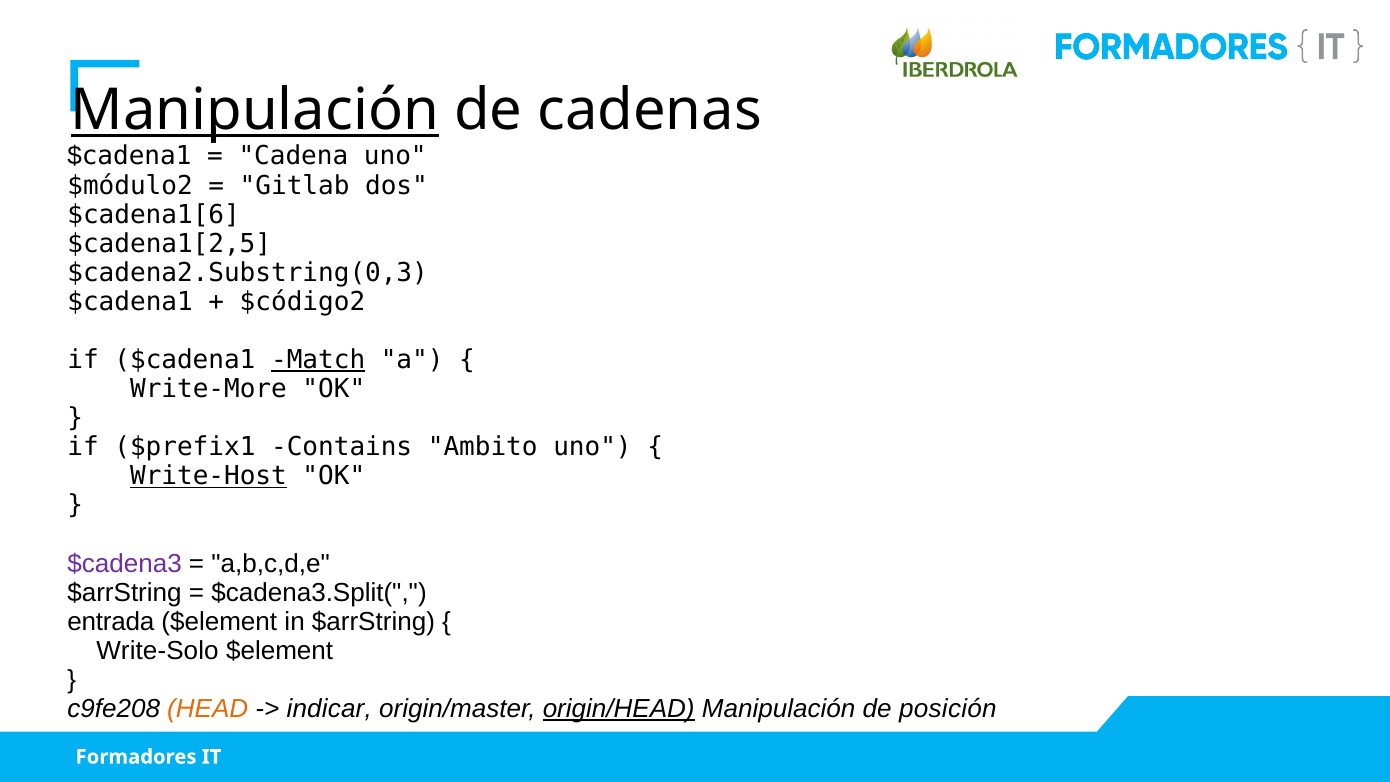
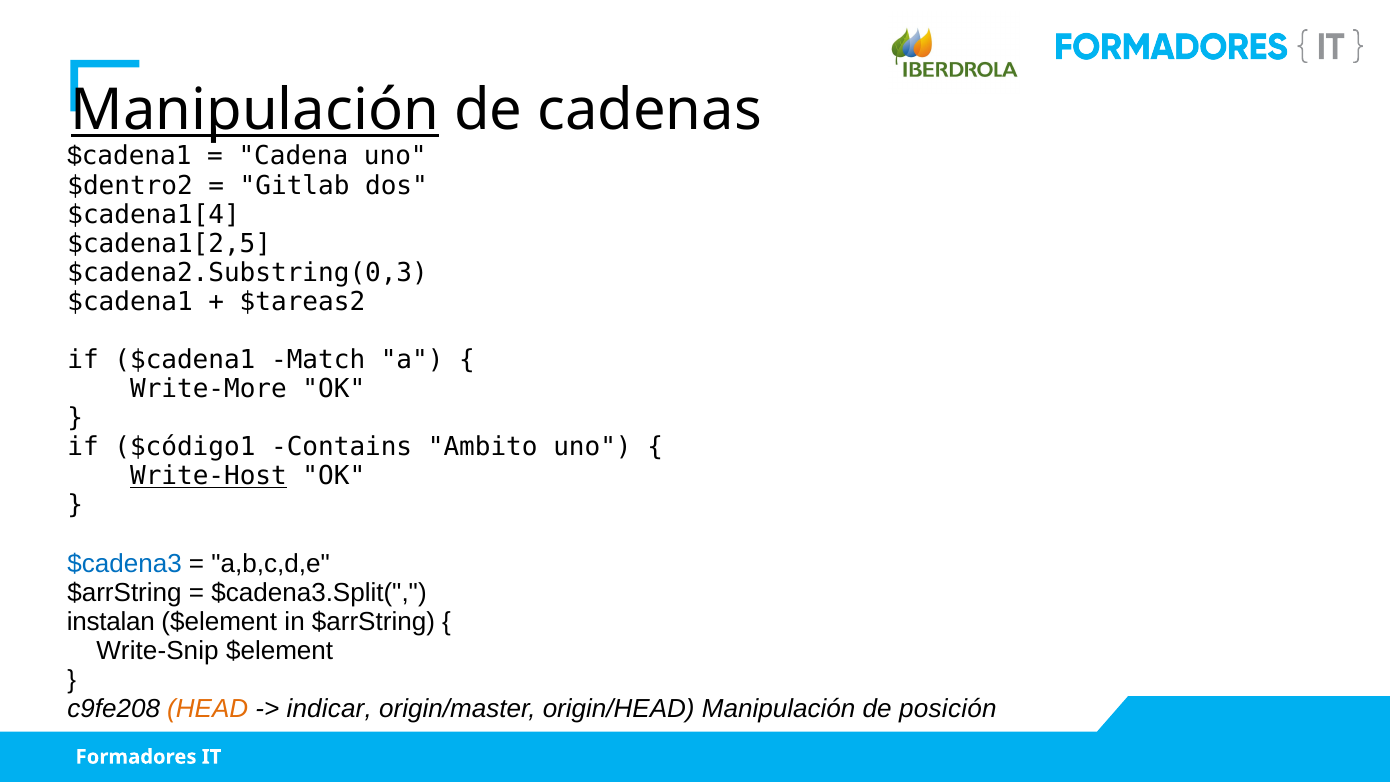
$módulo2: $módulo2 -> $dentro2
$cadena1[6: $cadena1[6 -> $cadena1[4
$código2: $código2 -> $tareas2
Match underline: present -> none
$prefix1: $prefix1 -> $código1
$cadena3 colour: purple -> blue
entrada: entrada -> instalan
Write-Solo: Write-Solo -> Write-Snip
origin/HEAD underline: present -> none
